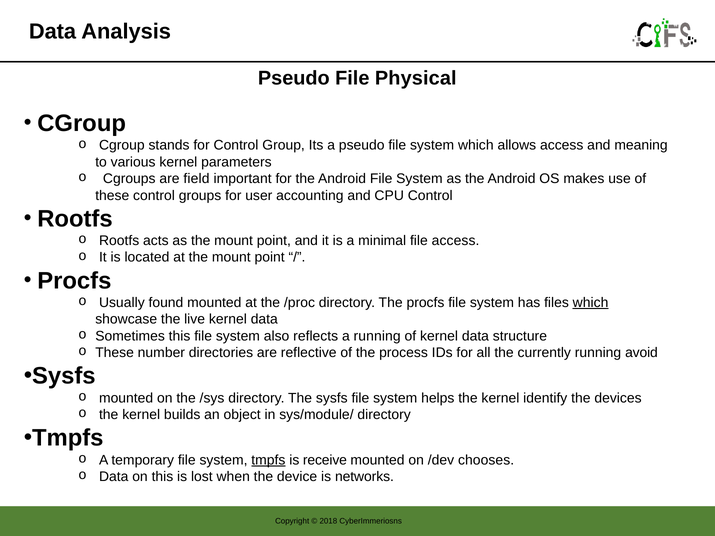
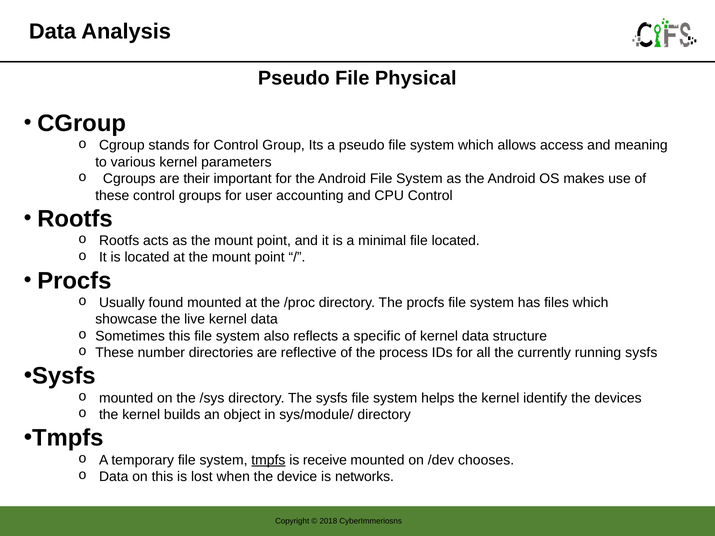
field: field -> their
file access: access -> located
which at (591, 303) underline: present -> none
a running: running -> specific
running avoid: avoid -> sysfs
